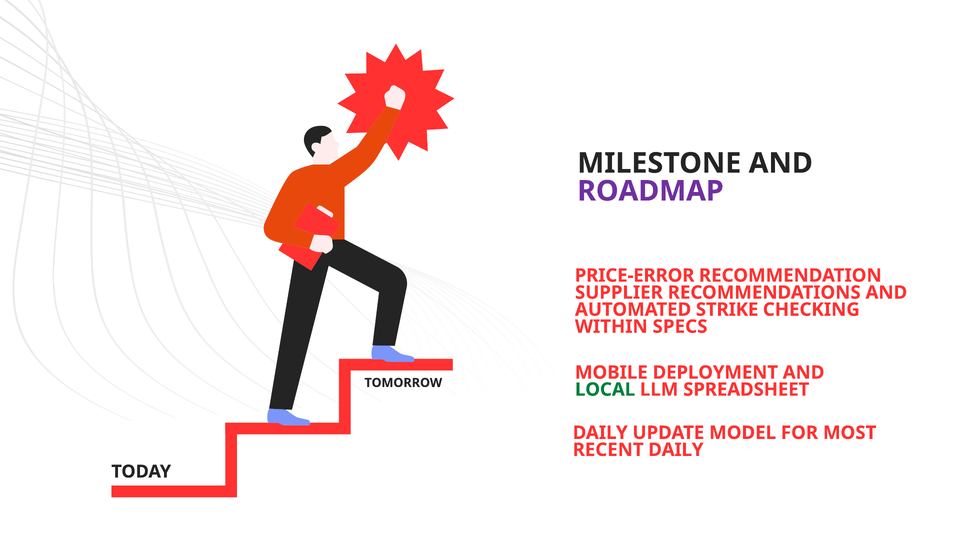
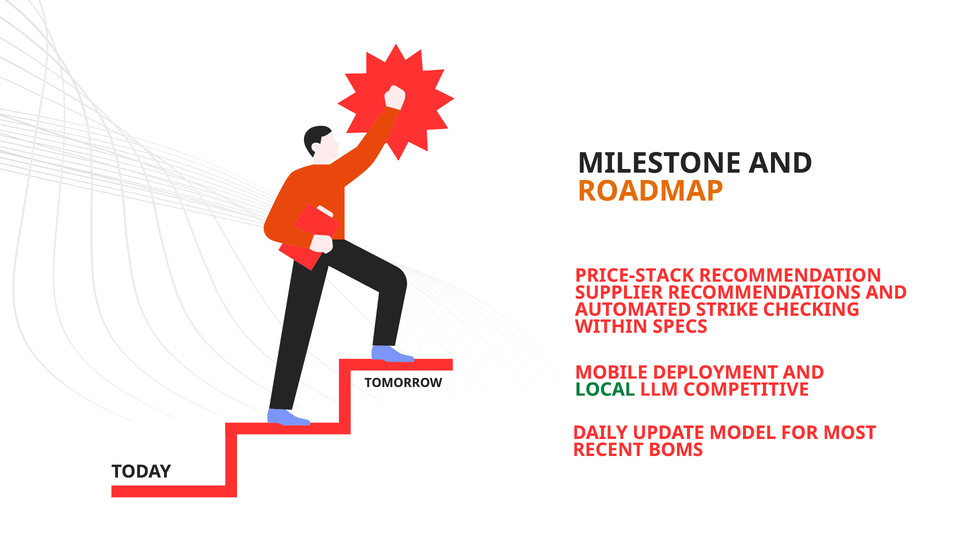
ROADMAP colour: purple -> orange
PRICE-ERROR: PRICE-ERROR -> PRICE-STACK
SPREADSHEET: SPREADSHEET -> COMPETITIVE
RECENT DAILY: DAILY -> BOMS
